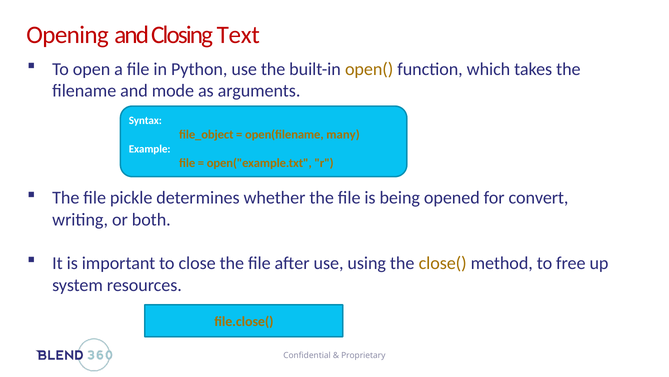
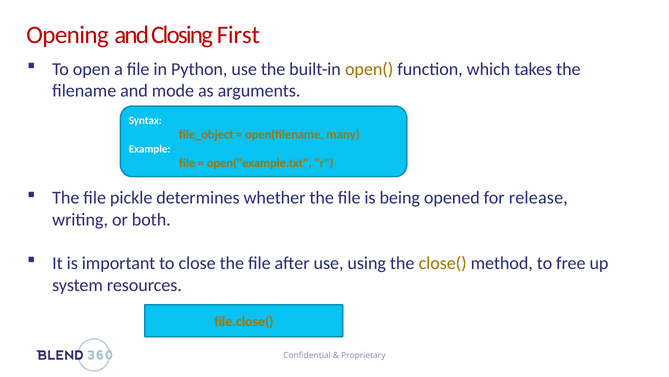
Text: Text -> First
convert: convert -> release
